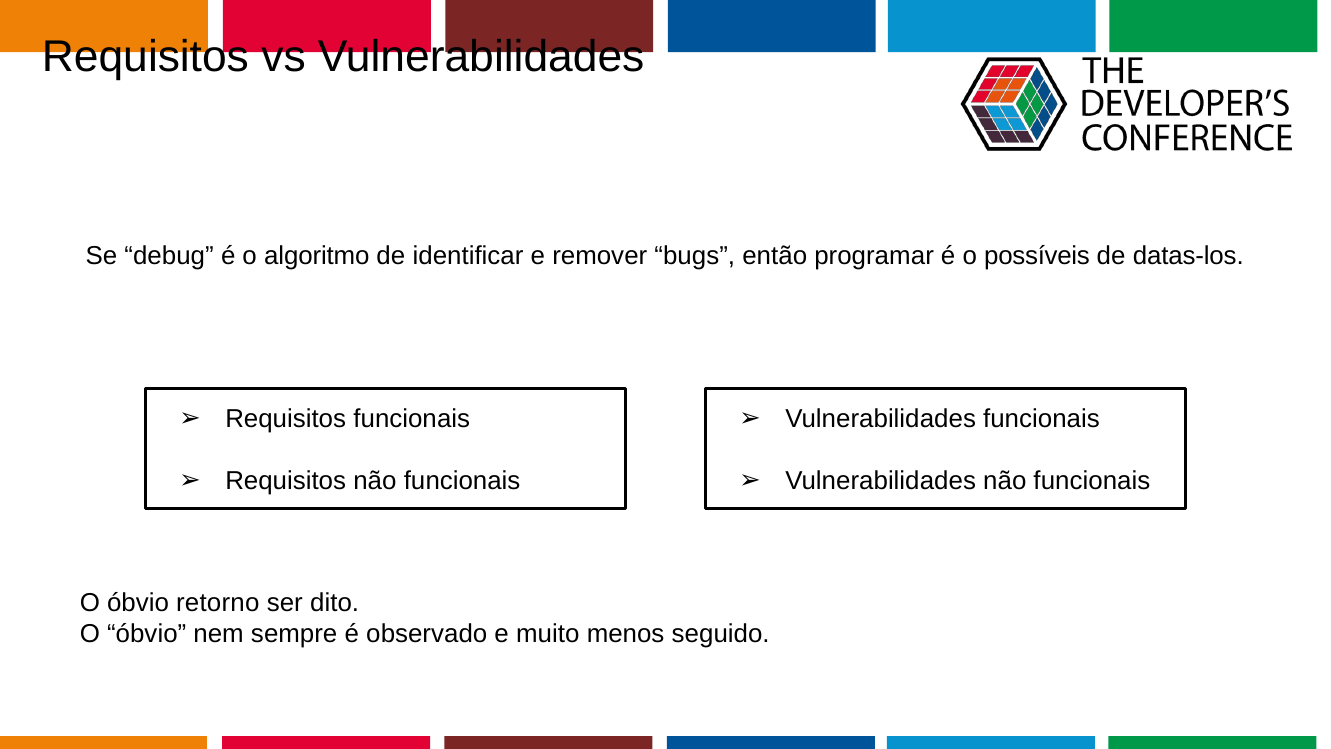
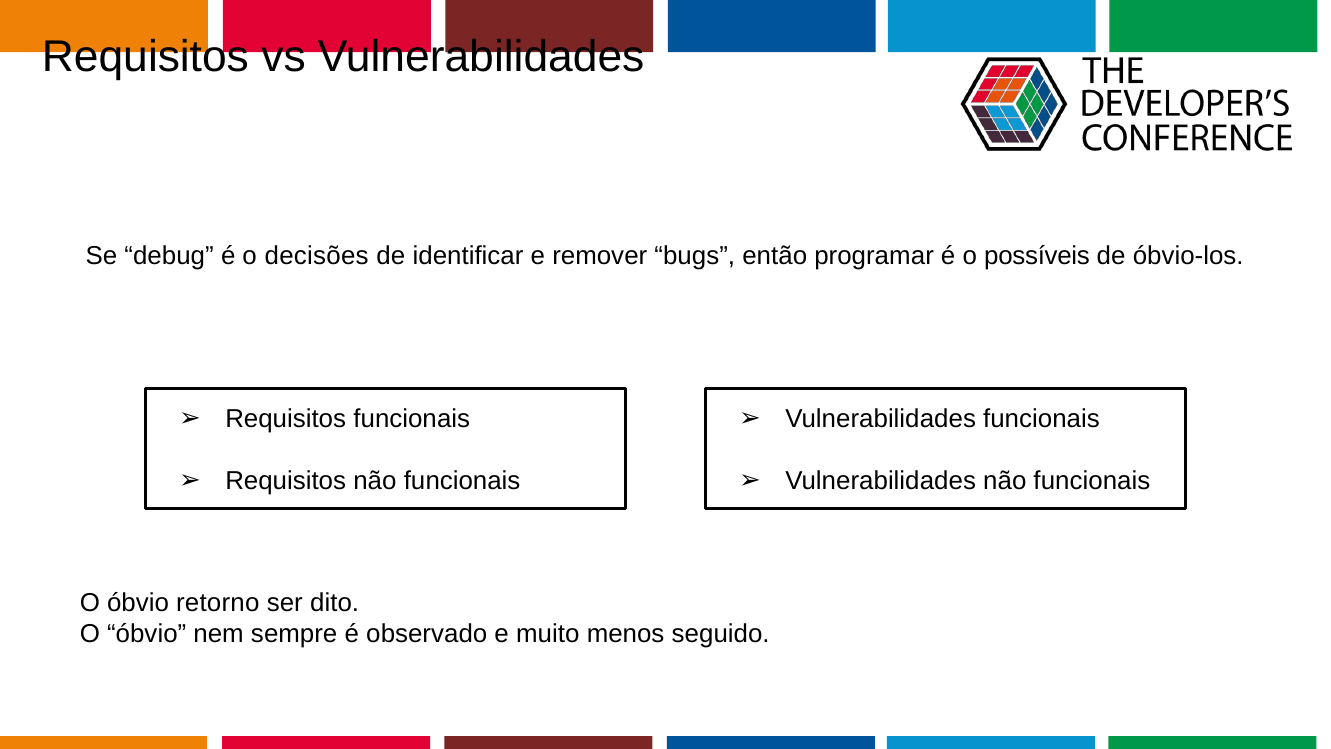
algoritmo: algoritmo -> decisões
datas-los: datas-los -> óbvio-los
